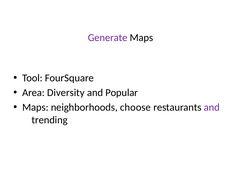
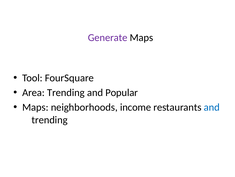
Area Diversity: Diversity -> Trending
choose: choose -> income
and at (212, 107) colour: purple -> blue
